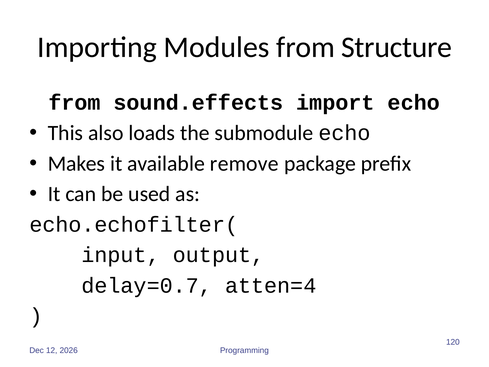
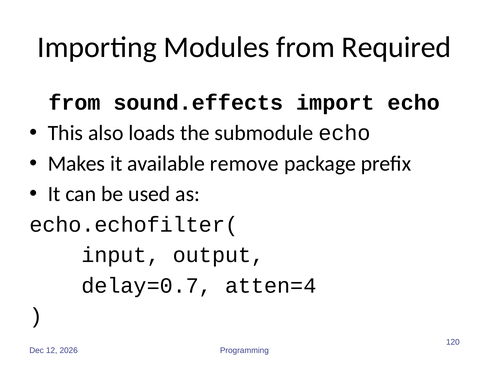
Structure: Structure -> Required
